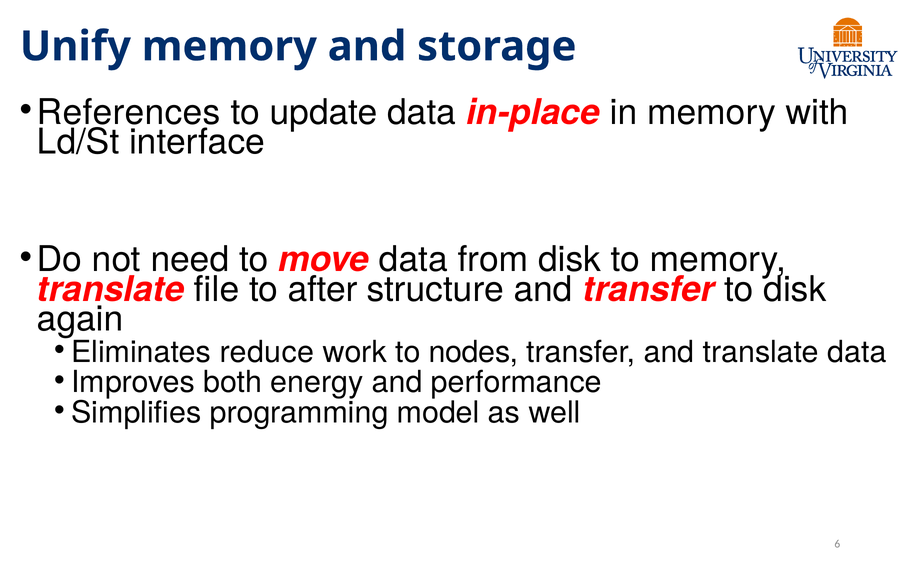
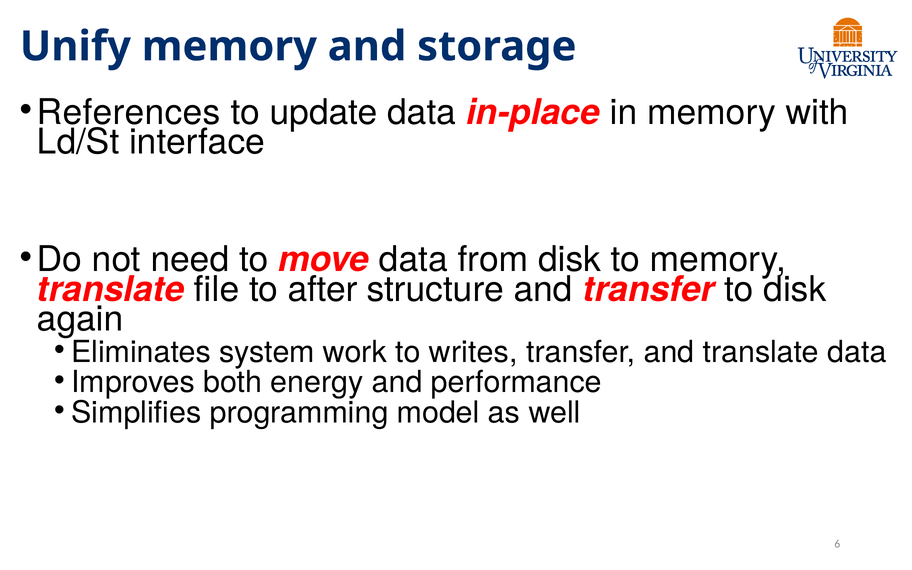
reduce: reduce -> system
nodes: nodes -> writes
